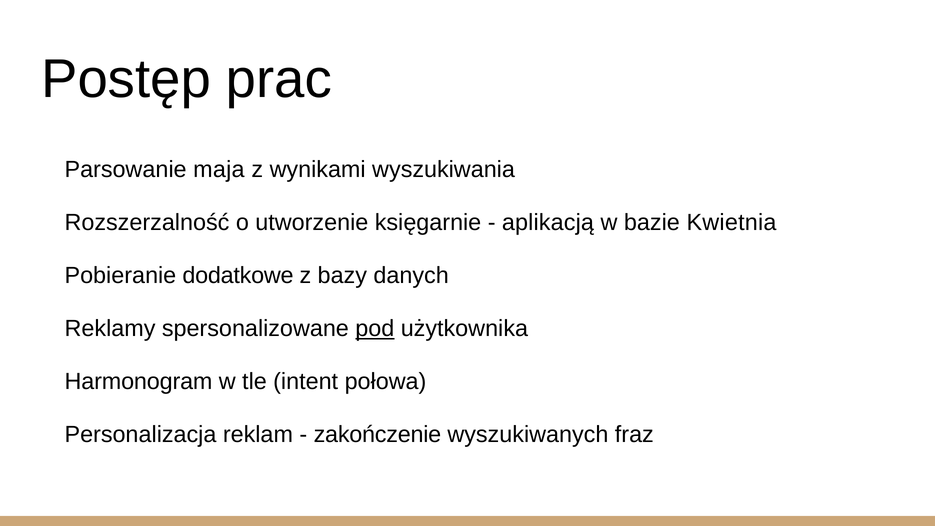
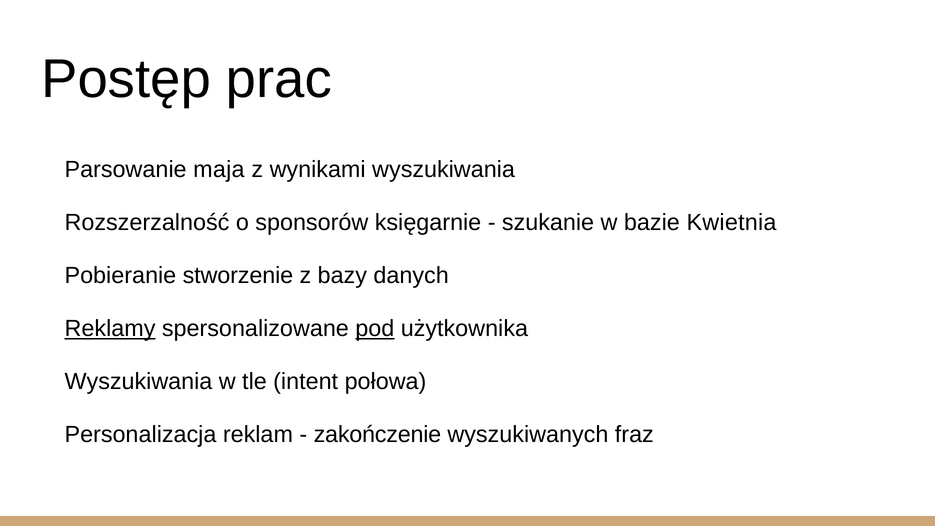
utworzenie: utworzenie -> sponsorów
aplikacją: aplikacją -> szukanie
dodatkowe: dodatkowe -> stworzenie
Reklamy underline: none -> present
Harmonogram at (139, 382): Harmonogram -> Wyszukiwania
